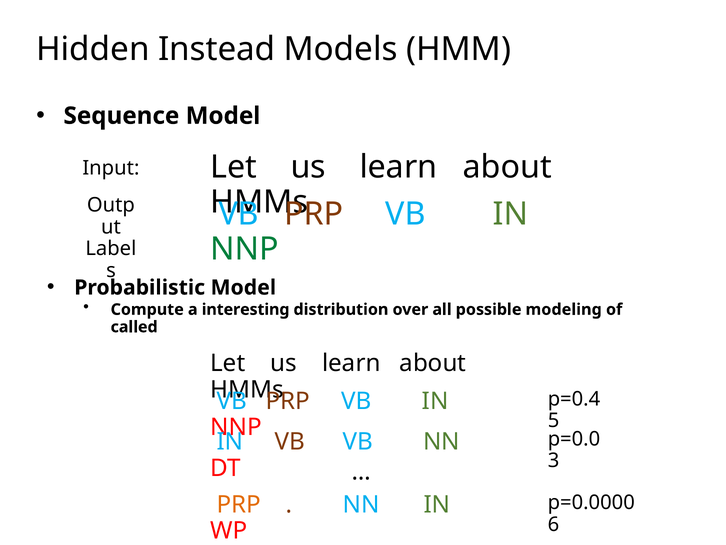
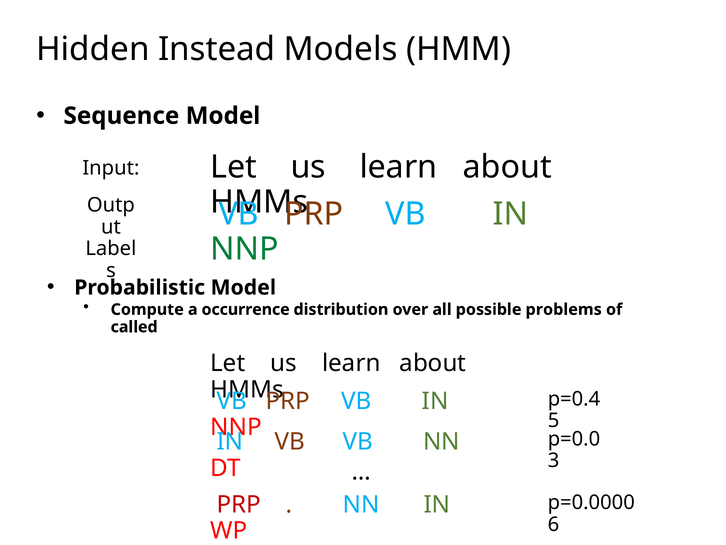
interesting: interesting -> occurrence
modeling: modeling -> problems
PRP at (239, 504) colour: orange -> red
